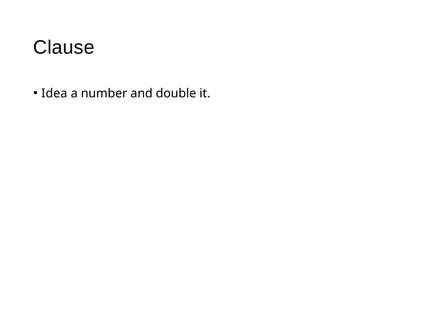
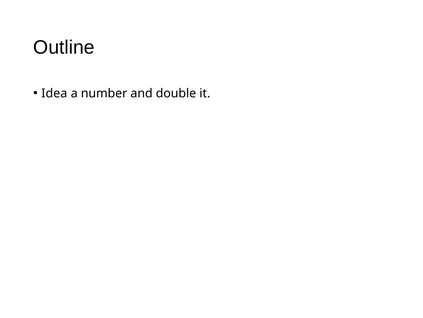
Clause: Clause -> Outline
